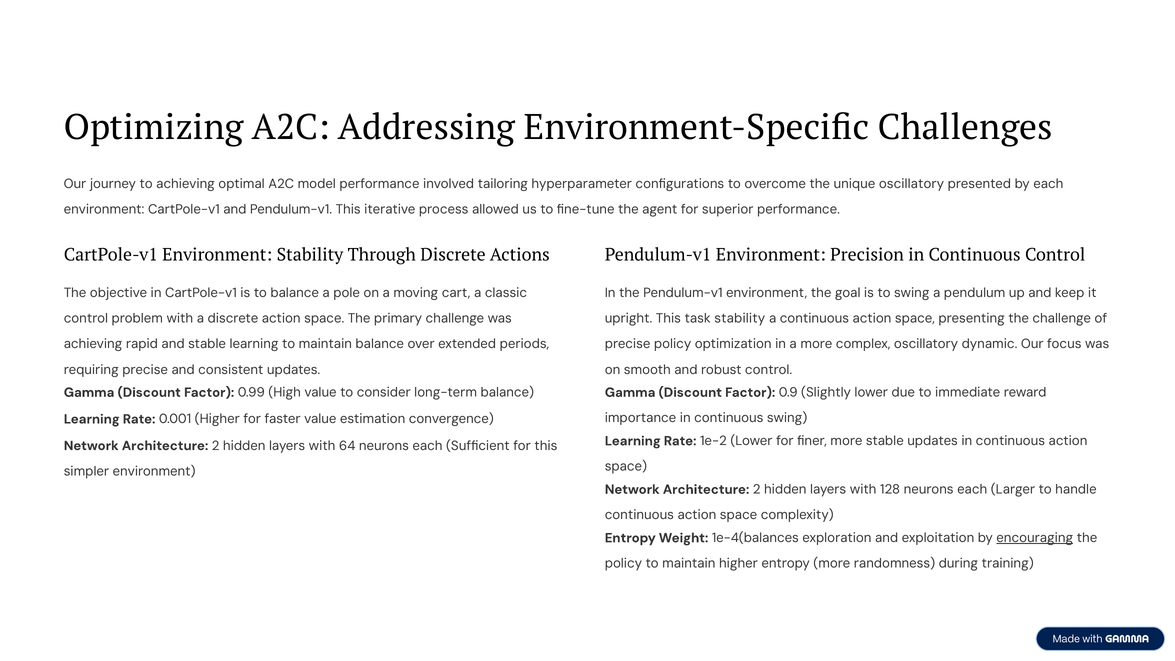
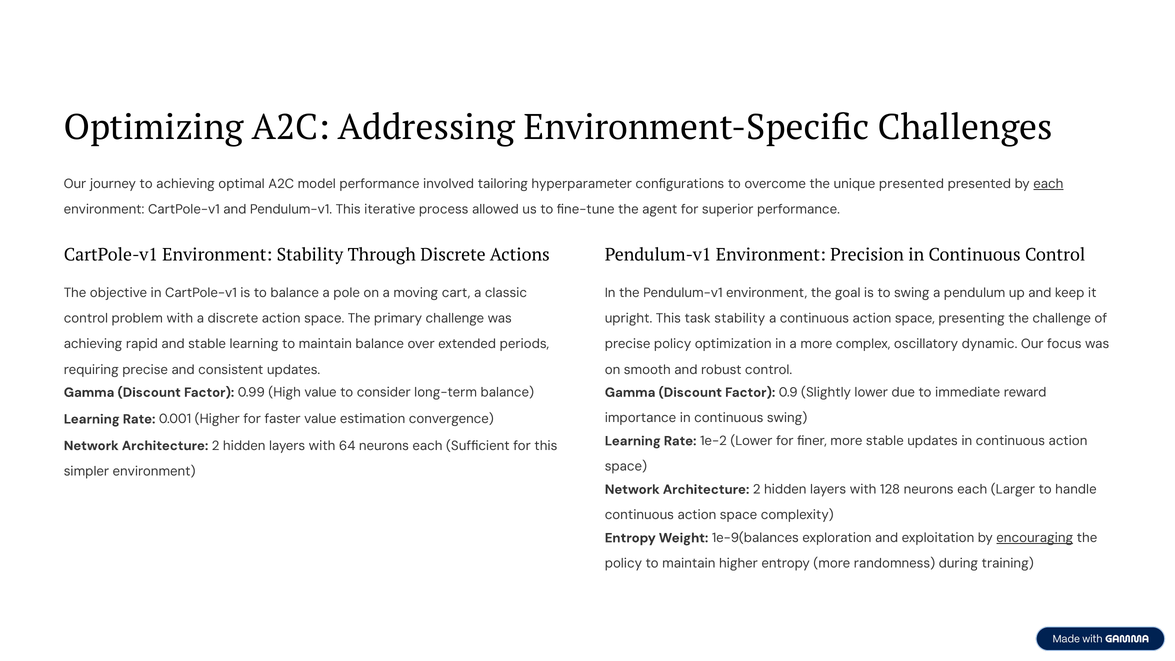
unique oscillatory: oscillatory -> presented
each at (1048, 184) underline: none -> present
1e-4(balances: 1e-4(balances -> 1e-9(balances
